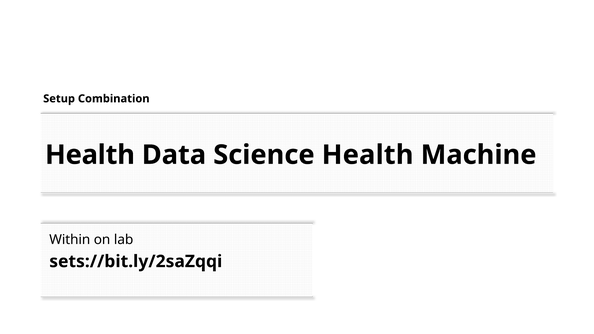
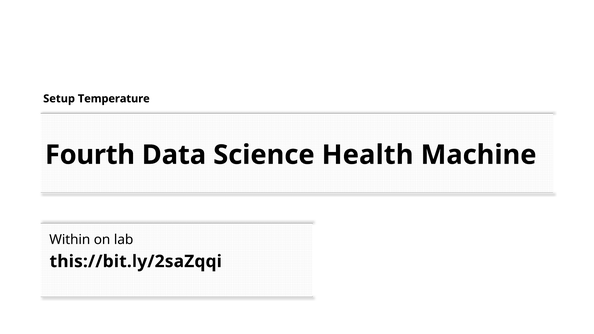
Combination: Combination -> Temperature
Health at (90, 155): Health -> Fourth
sets://bit.ly/2saZqqi: sets://bit.ly/2saZqqi -> this://bit.ly/2saZqqi
